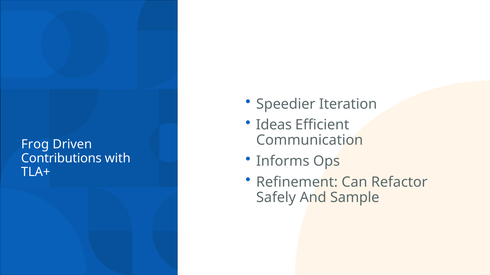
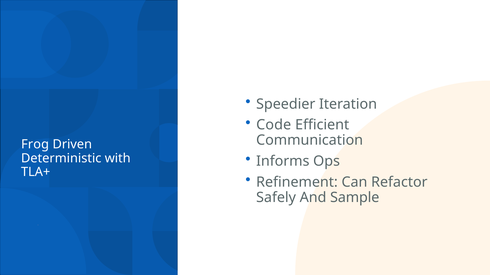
Ideas: Ideas -> Code
Contributions: Contributions -> Deterministic
